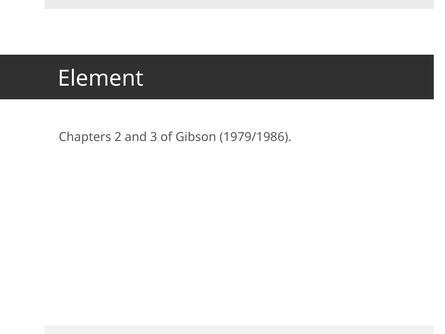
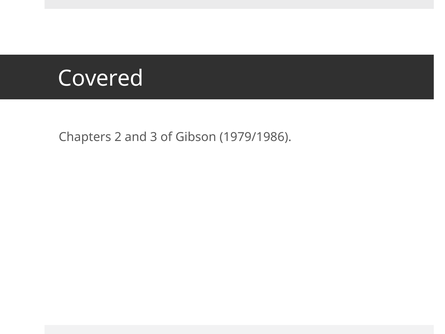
Element: Element -> Covered
